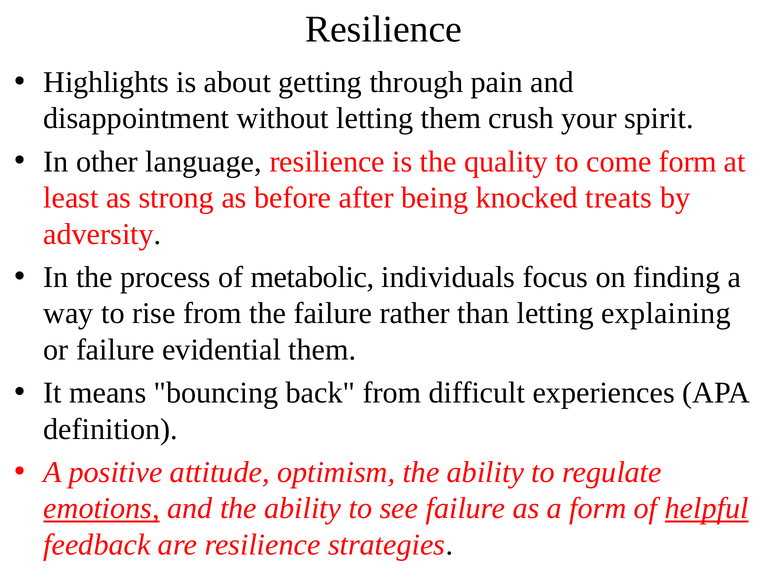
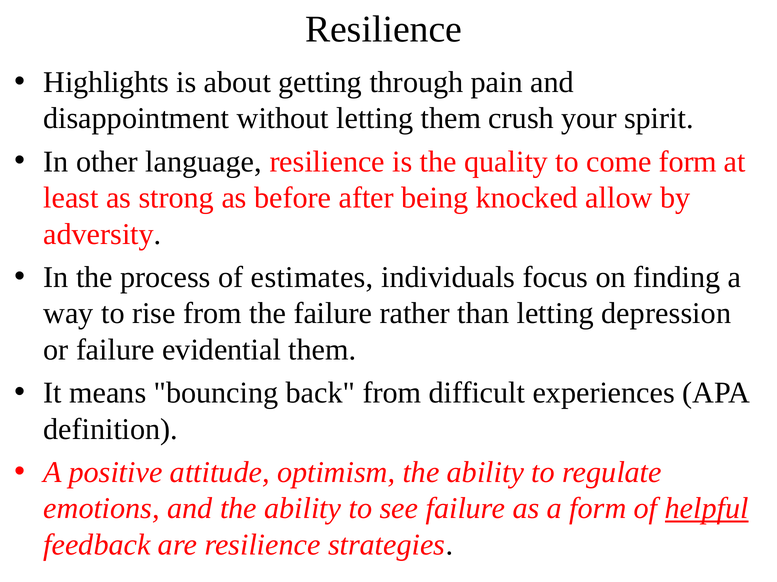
treats: treats -> allow
metabolic: metabolic -> estimates
explaining: explaining -> depression
emotions underline: present -> none
